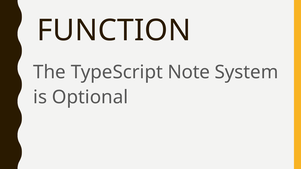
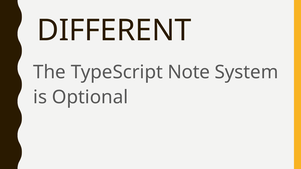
FUNCTION: FUNCTION -> DIFFERENT
